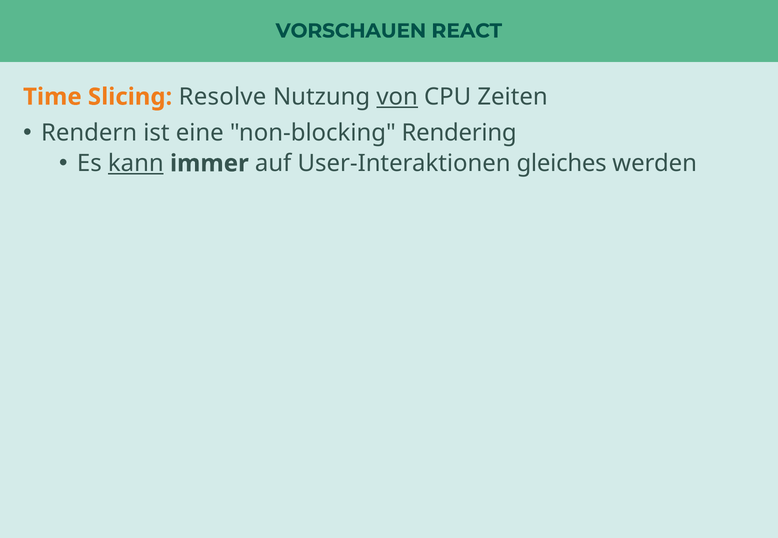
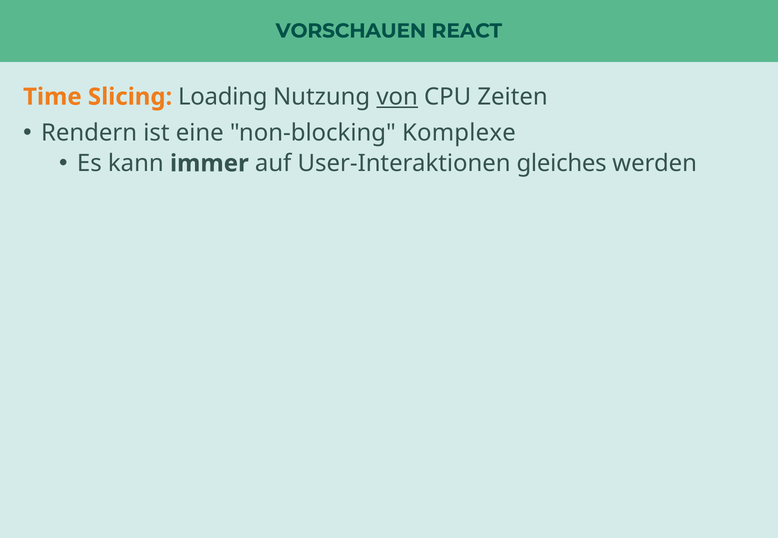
Resolve: Resolve -> Loading
Rendering: Rendering -> Komplexe
kann underline: present -> none
